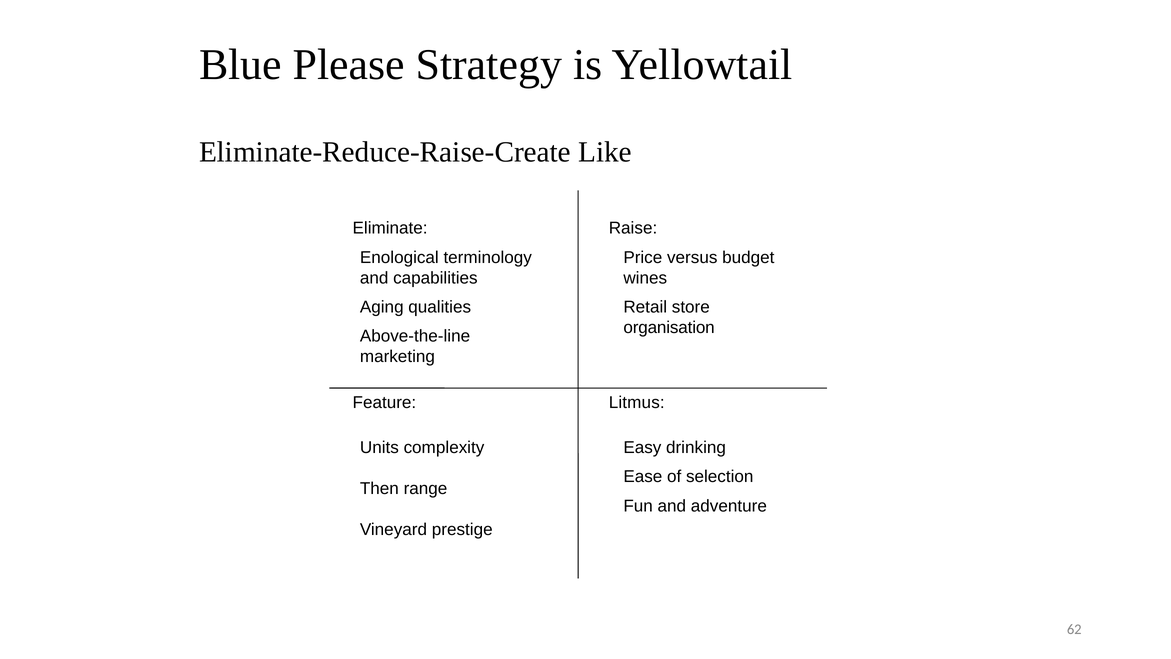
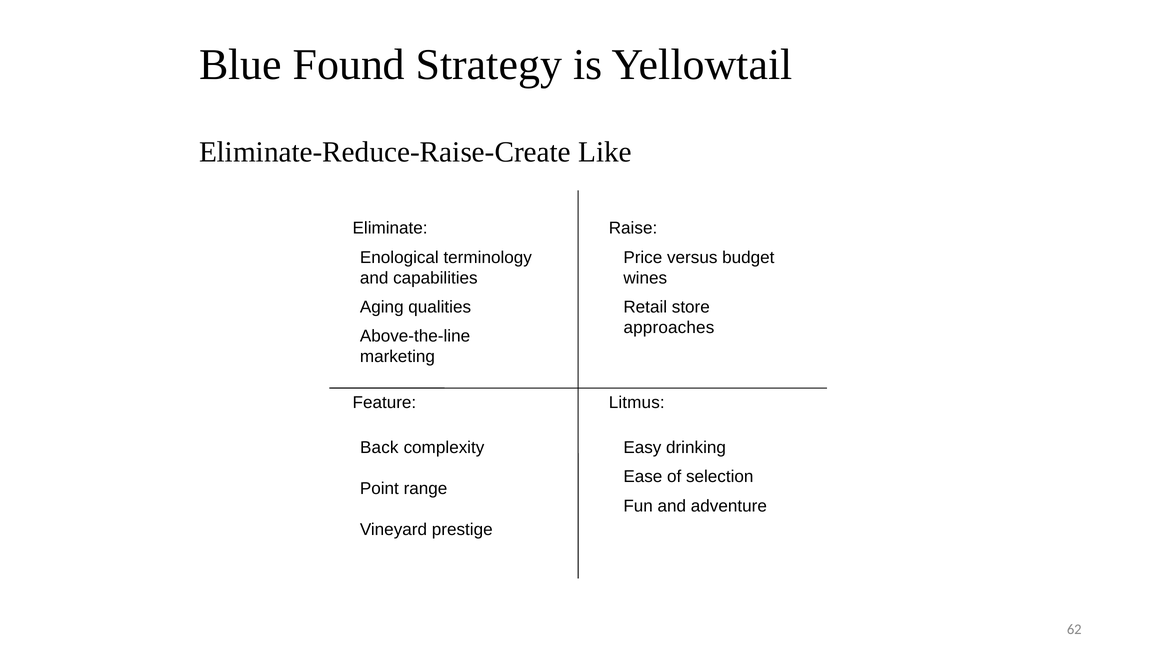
Please: Please -> Found
organisation: organisation -> approaches
Units: Units -> Back
Then: Then -> Point
